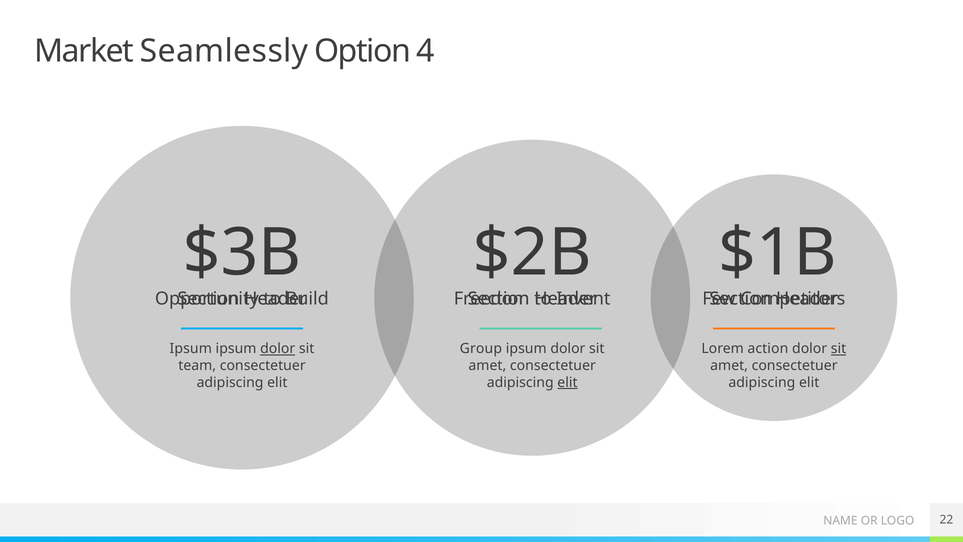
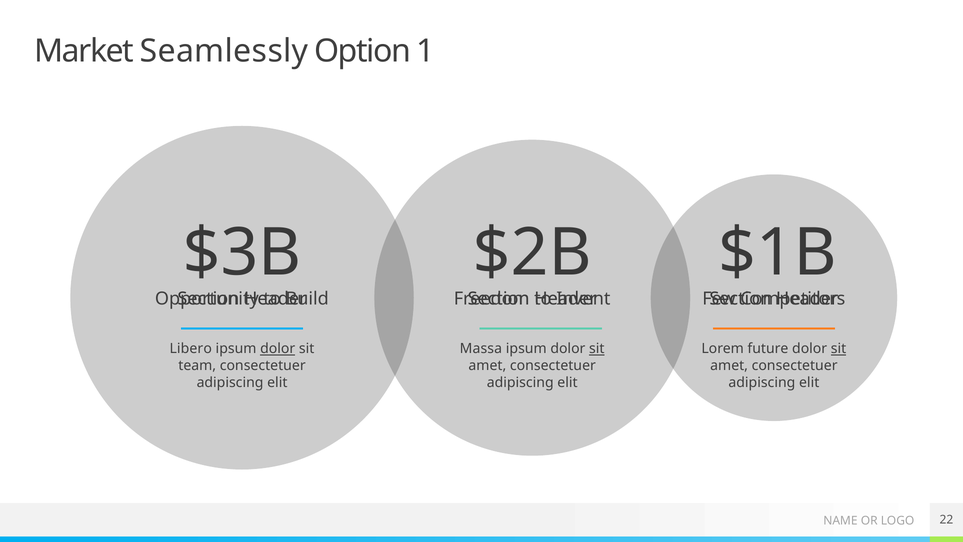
4: 4 -> 1
Ipsum at (191, 349): Ipsum -> Libero
Group: Group -> Massa
sit at (597, 349) underline: none -> present
action: action -> future
elit at (567, 382) underline: present -> none
